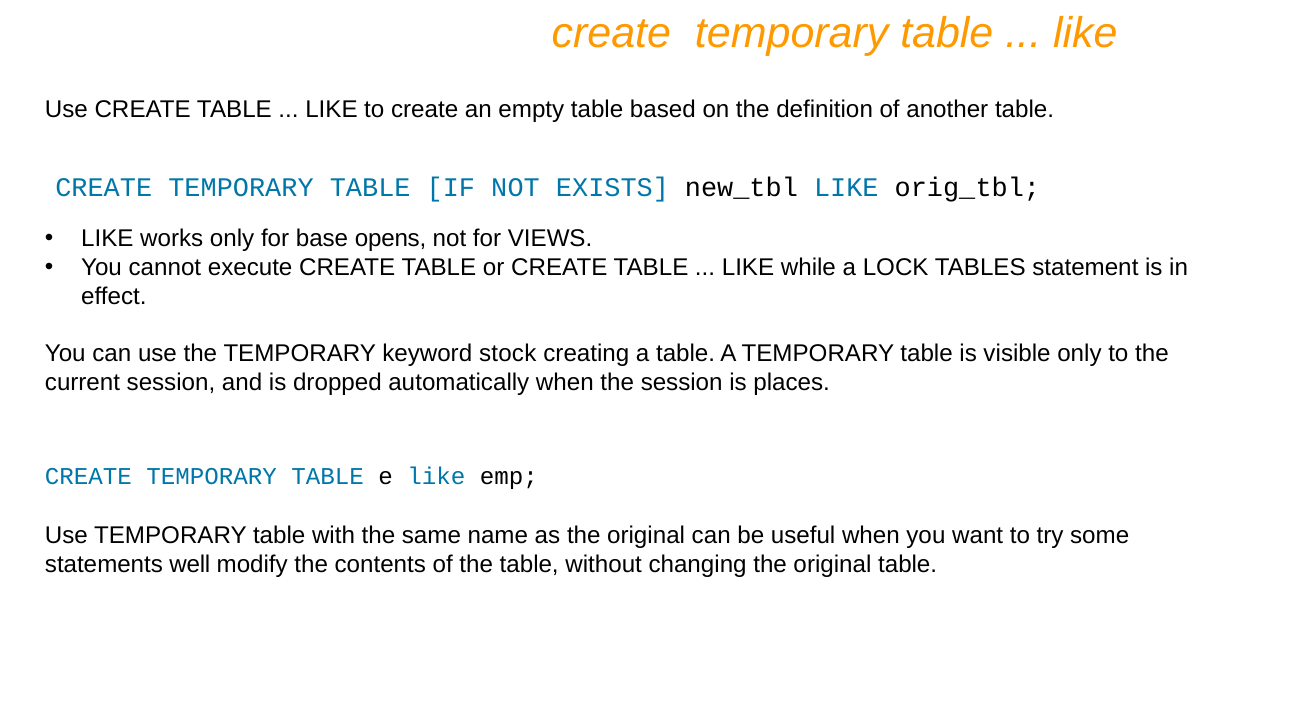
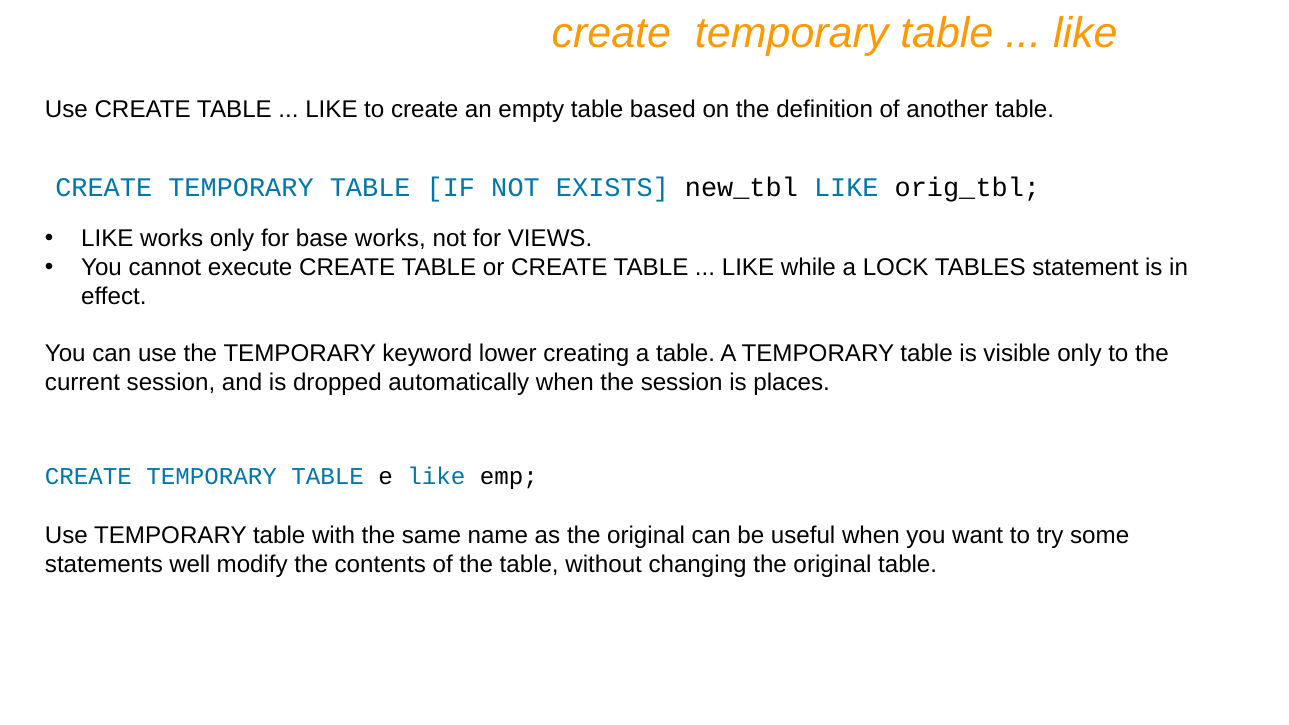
base opens: opens -> works
stock: stock -> lower
